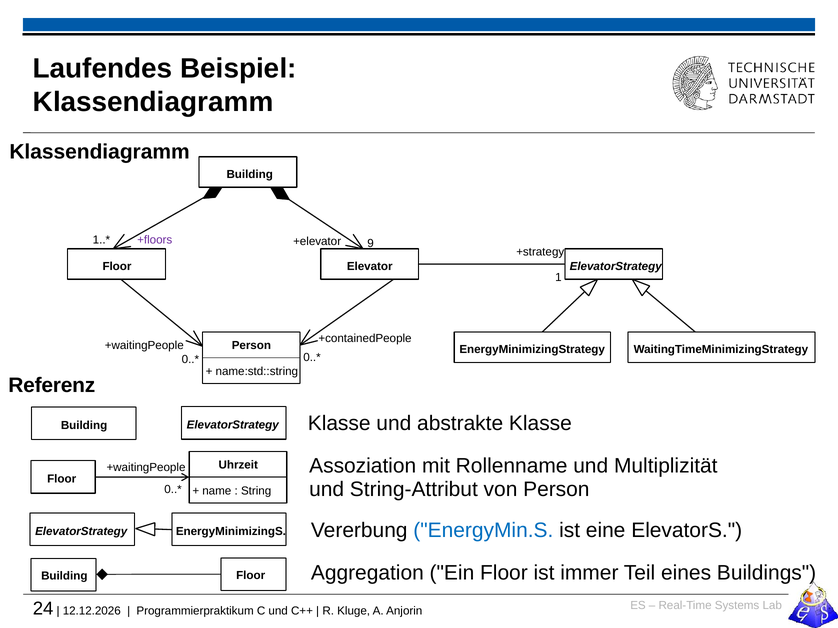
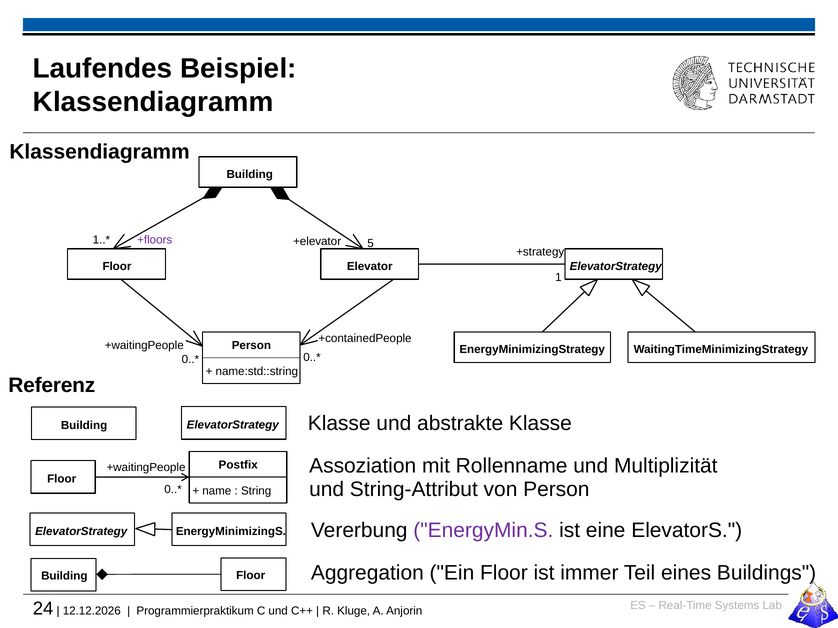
9: 9 -> 5
Uhrzeit: Uhrzeit -> Postfix
EnergyMin.S colour: blue -> purple
